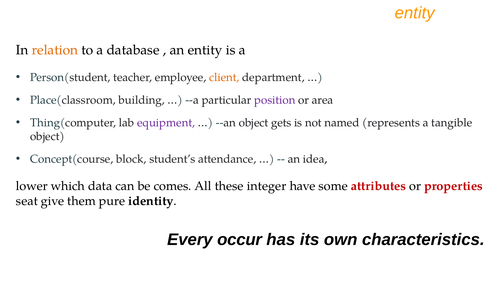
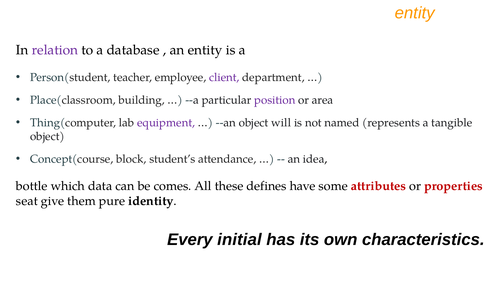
relation colour: orange -> purple
client colour: orange -> purple
gets: gets -> will
lower: lower -> bottle
integer: integer -> defines
occur: occur -> initial
